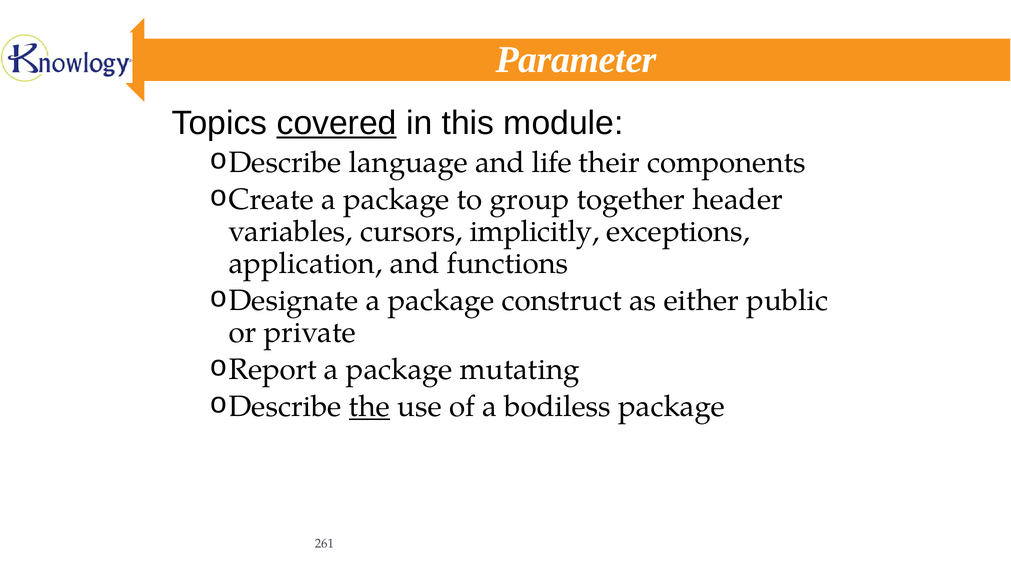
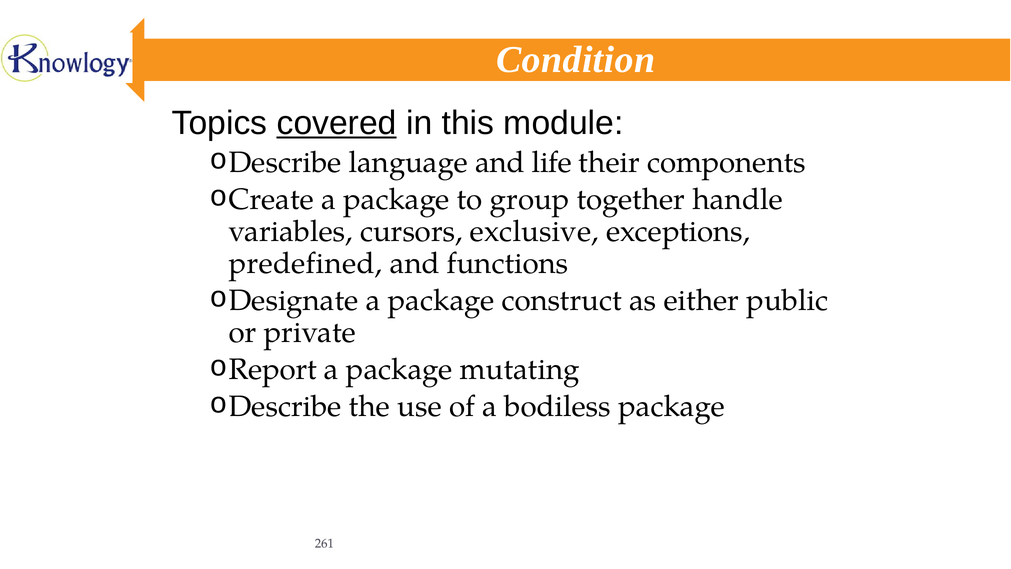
Parameter: Parameter -> Condition
header: header -> handle
implicitly: implicitly -> exclusive
application: application -> predefined
the underline: present -> none
